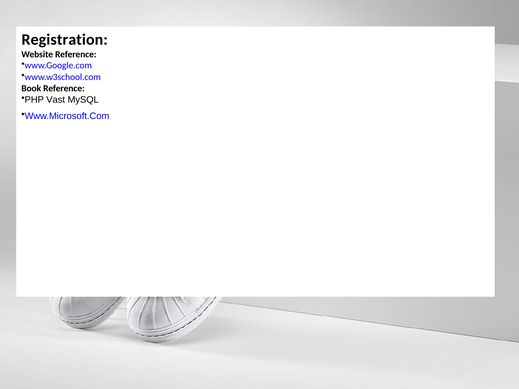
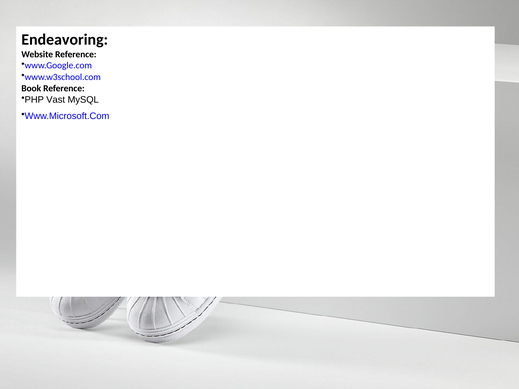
Registration: Registration -> Endeavoring
